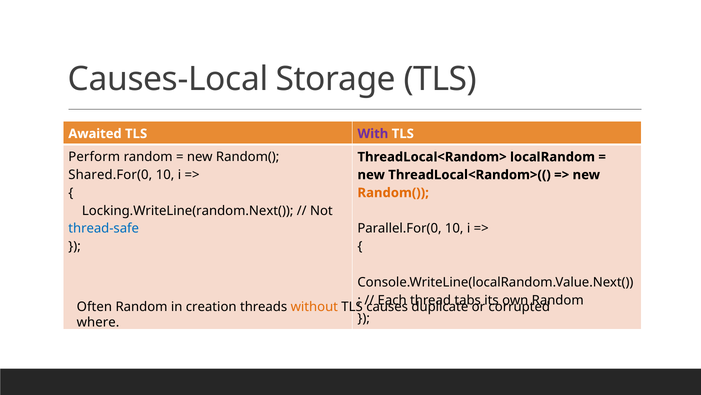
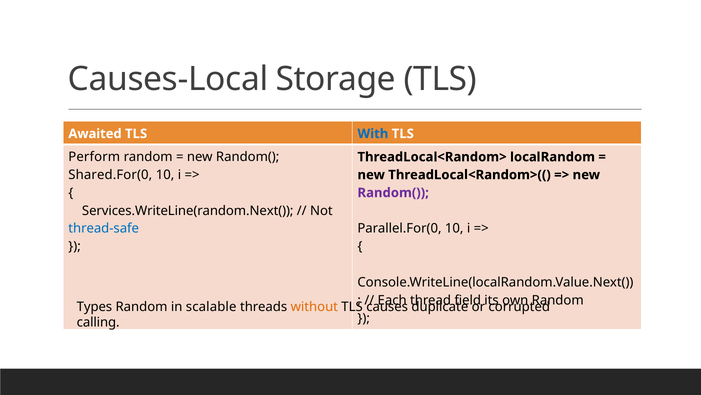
With colour: purple -> blue
Random( at (393, 192) colour: orange -> purple
Locking.WriteLine(random.Next(: Locking.WriteLine(random.Next( -> Services.WriteLine(random.Next(
tabs: tabs -> field
Often: Often -> Types
creation: creation -> scalable
where: where -> calling
